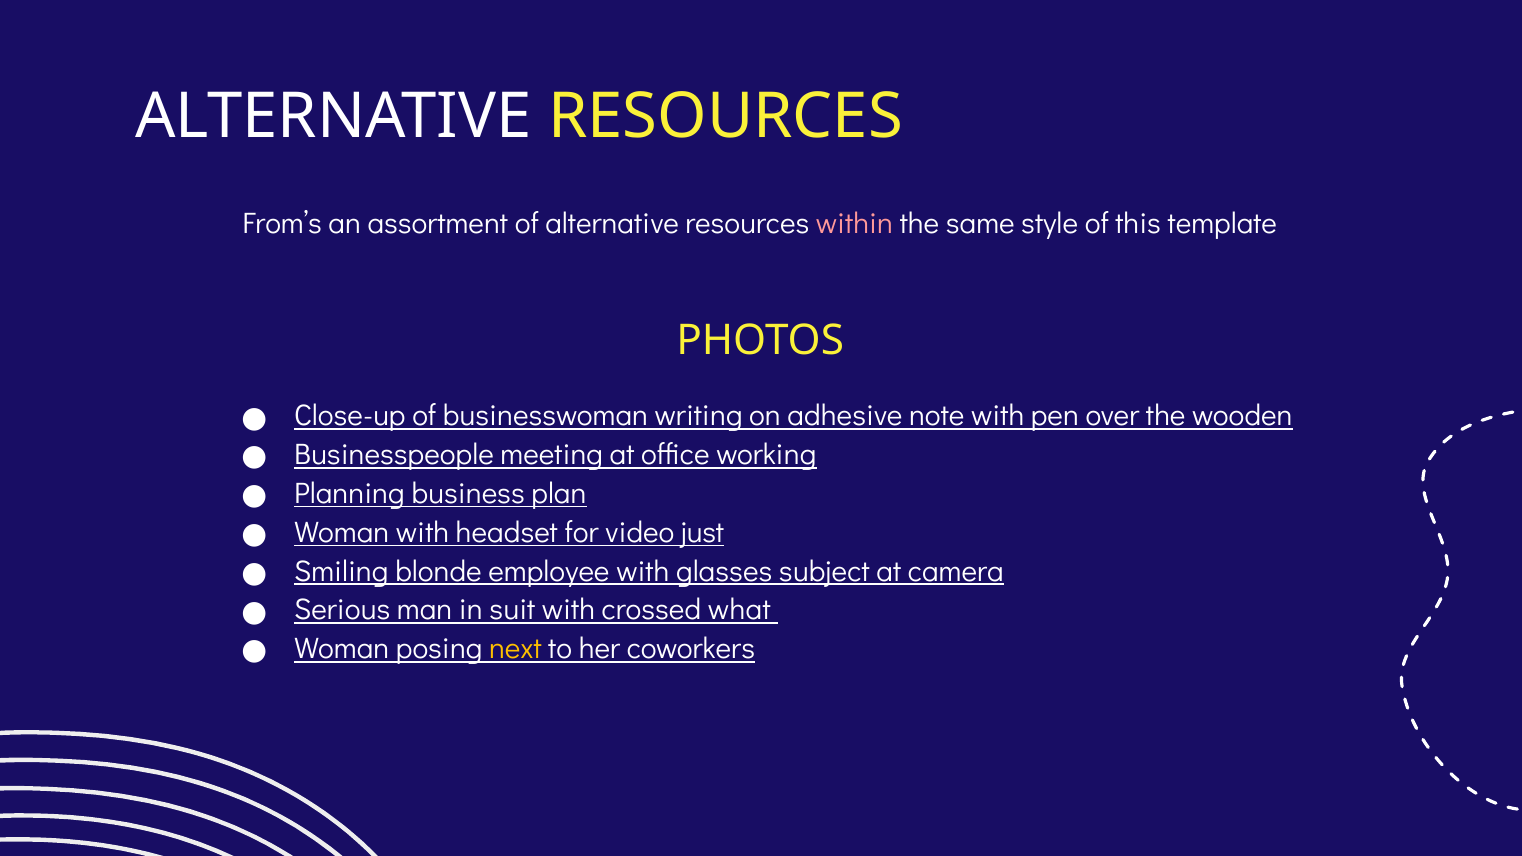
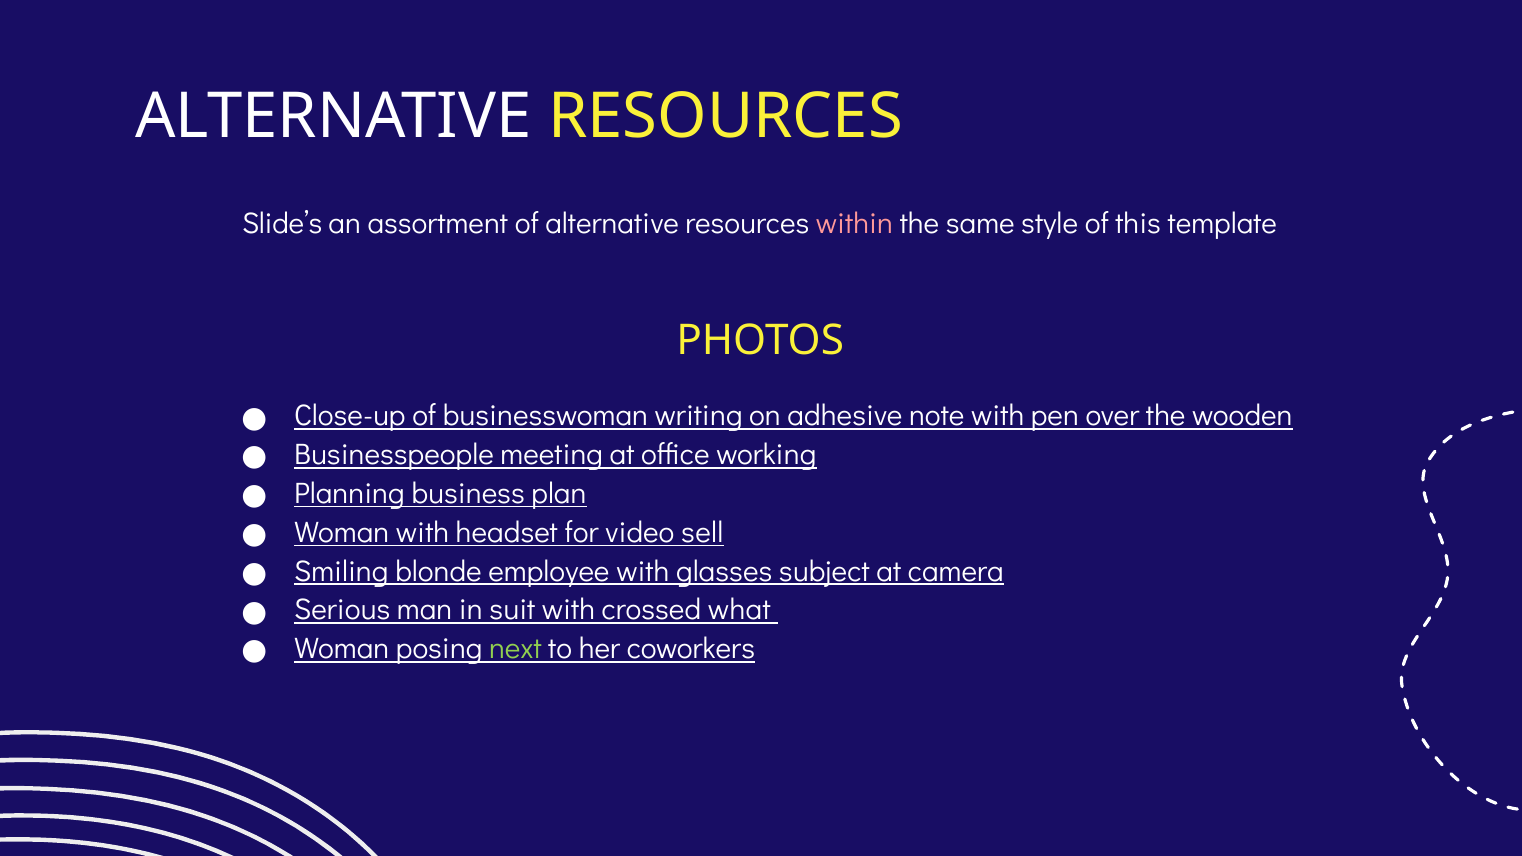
From’s: From’s -> Slide’s
just: just -> sell
next colour: yellow -> light green
